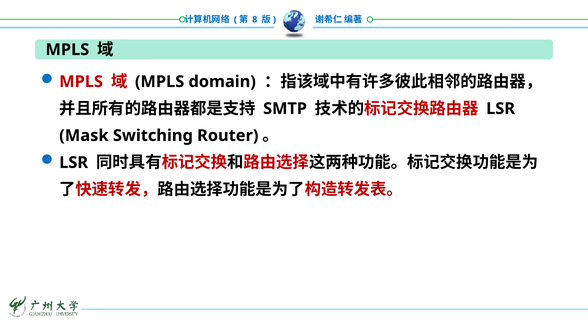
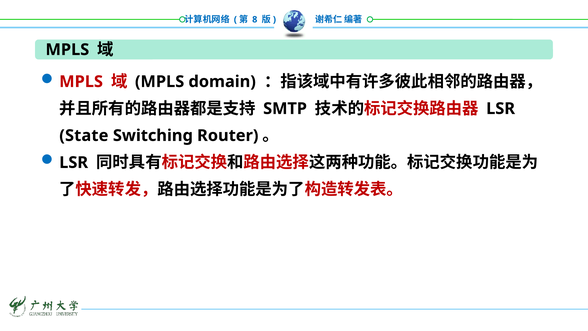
Mask: Mask -> State
